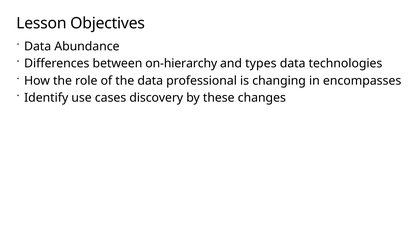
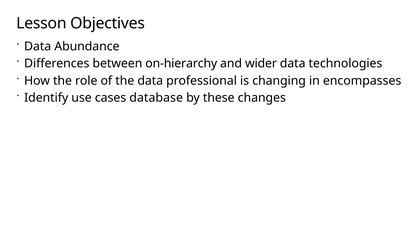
types: types -> wider
discovery: discovery -> database
